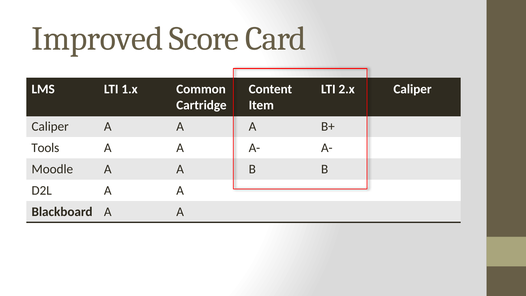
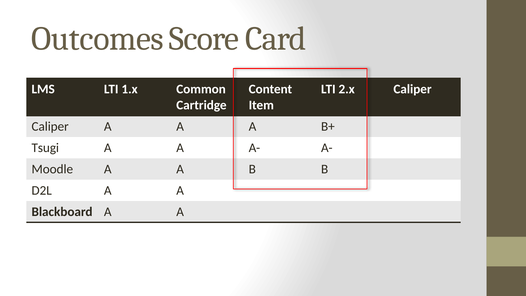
Improved: Improved -> Outcomes
Tools: Tools -> Tsugi
